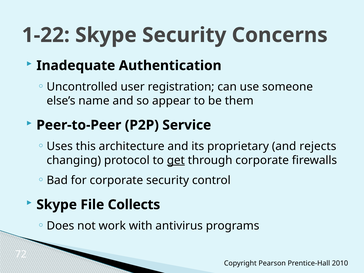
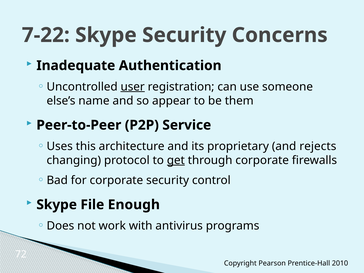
1-22: 1-22 -> 7-22
user underline: none -> present
Collects: Collects -> Enough
